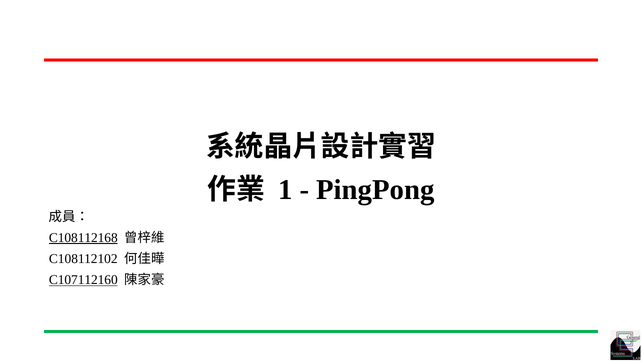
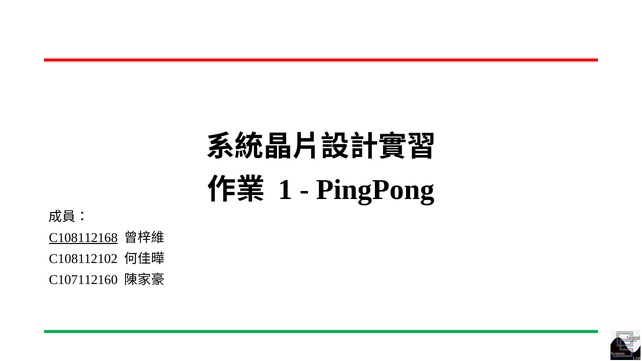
C107112160 underline: present -> none
